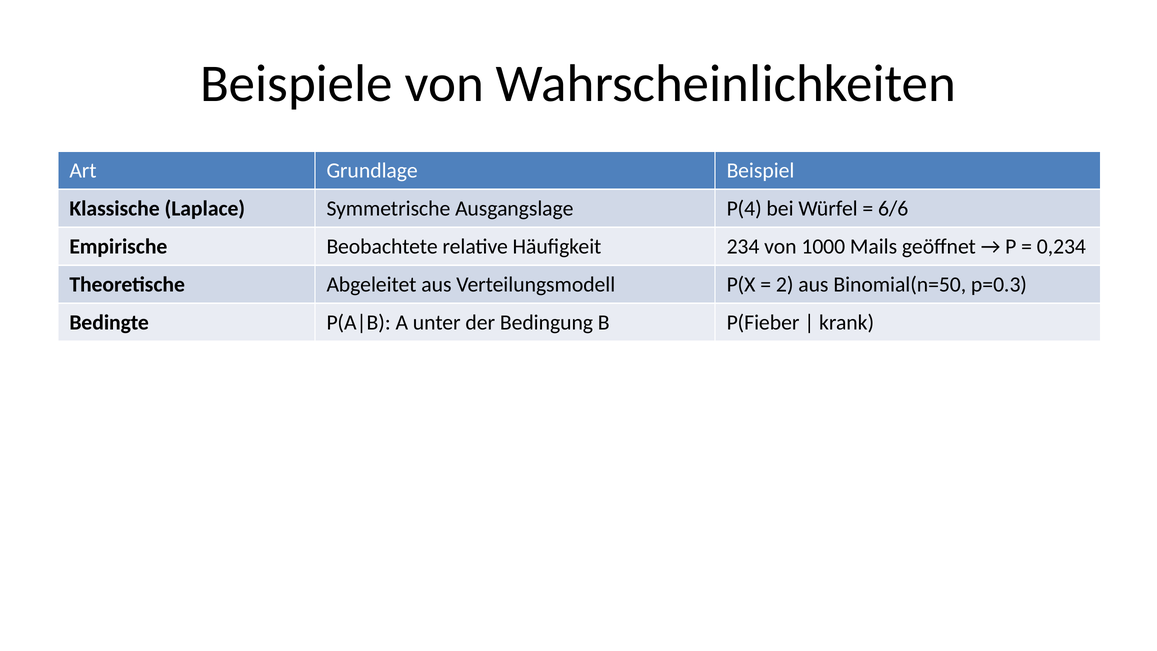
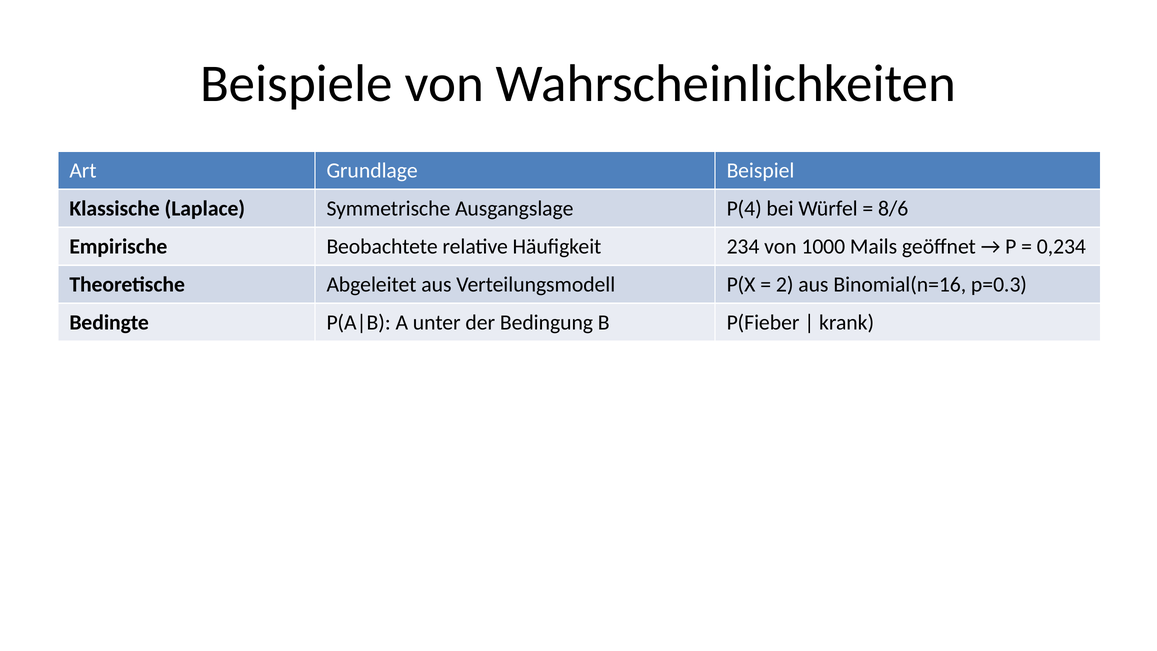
6/6: 6/6 -> 8/6
Binomial(n=50: Binomial(n=50 -> Binomial(n=16
